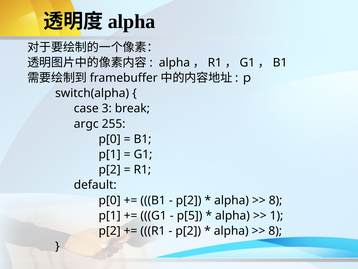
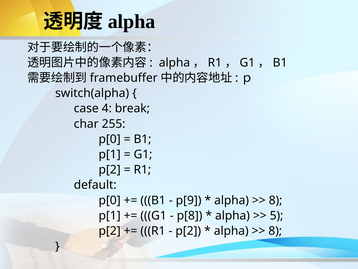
3: 3 -> 4
argc: argc -> char
p[2 at (189, 200): p[2 -> p[9
p[5: p[5 -> p[8
1: 1 -> 5
